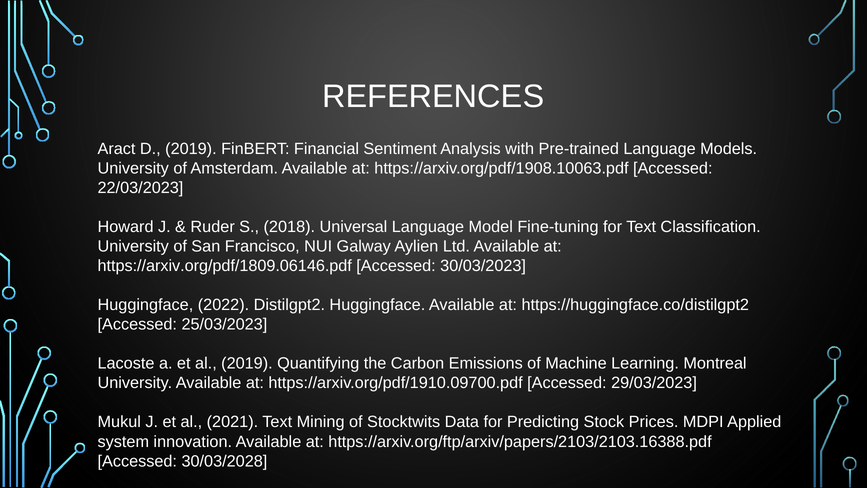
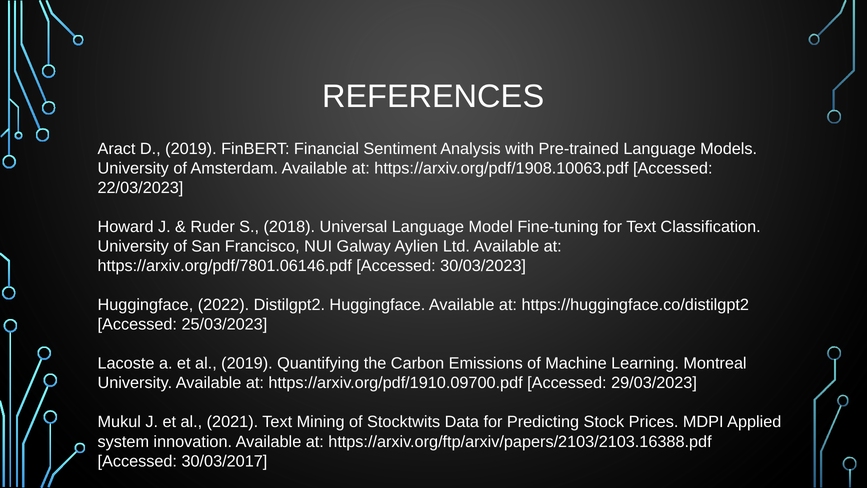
https://arxiv.org/pdf/1809.06146.pdf: https://arxiv.org/pdf/1809.06146.pdf -> https://arxiv.org/pdf/7801.06146.pdf
30/03/2028: 30/03/2028 -> 30/03/2017
